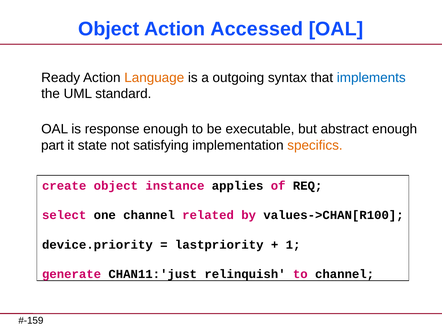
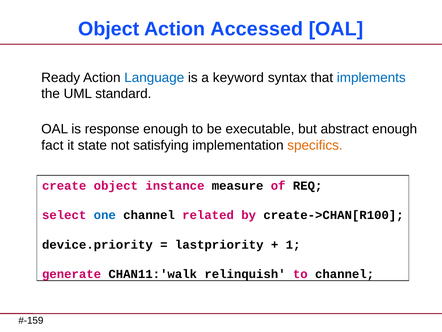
Language colour: orange -> blue
outgoing: outgoing -> keyword
part: part -> fact
applies: applies -> measure
one colour: black -> blue
values->CHAN[R100: values->CHAN[R100 -> create->CHAN[R100
CHAN11:'just: CHAN11:'just -> CHAN11:'walk
